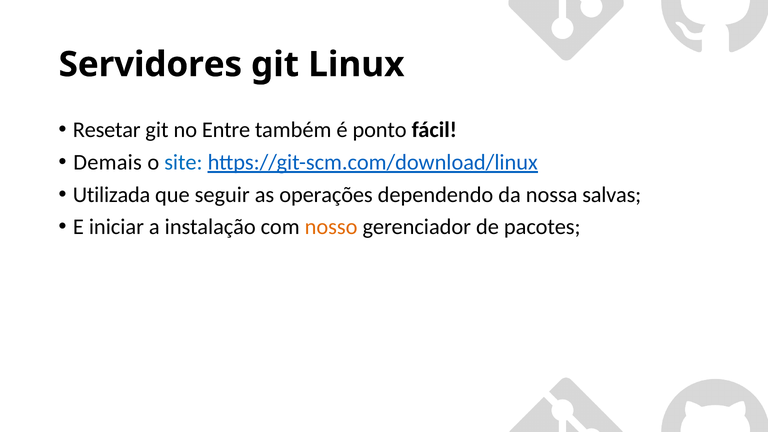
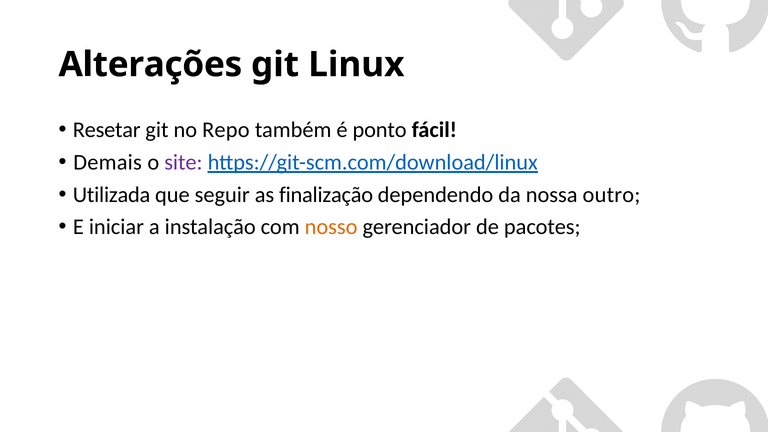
Servidores: Servidores -> Alterações
Entre: Entre -> Repo
site colour: blue -> purple
operações: operações -> finalização
salvas: salvas -> outro
